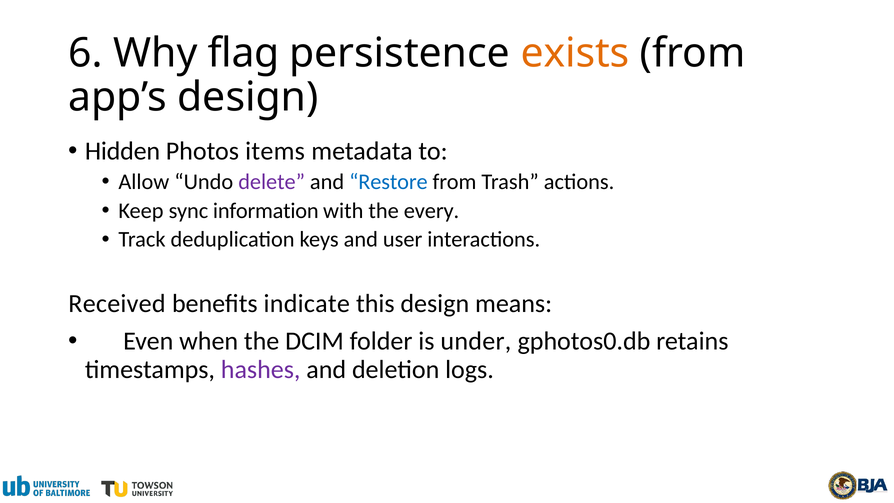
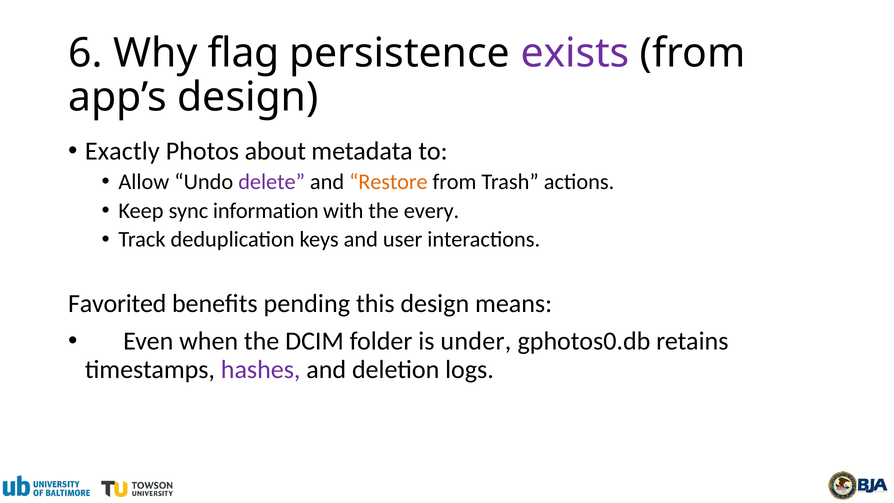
exists colour: orange -> purple
Hidden: Hidden -> Exactly
items: items -> about
Restore colour: blue -> orange
Received: Received -> Favorited
indicate: indicate -> pending
